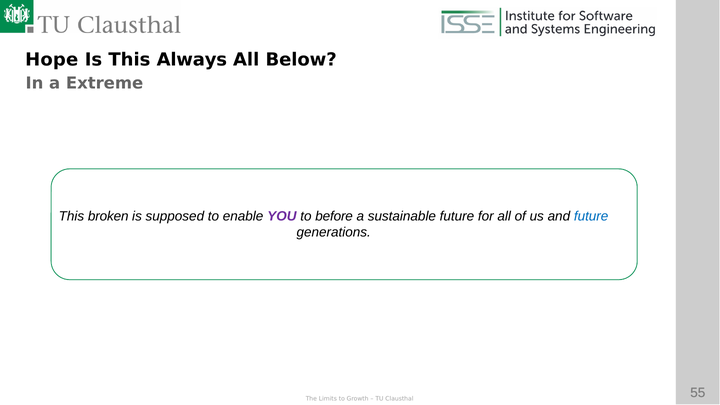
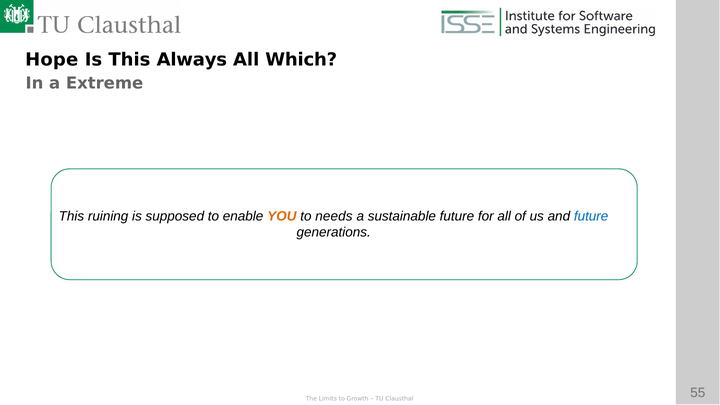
Below: Below -> Which
broken: broken -> ruining
YOU colour: purple -> orange
before: before -> needs
